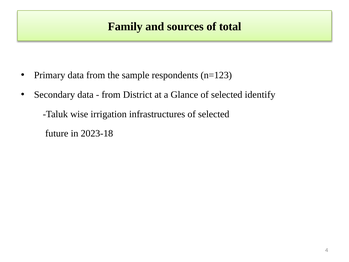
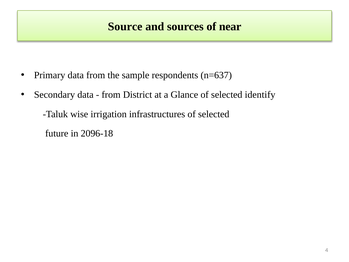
Family: Family -> Source
total: total -> near
n=123: n=123 -> n=637
2023-18: 2023-18 -> 2096-18
